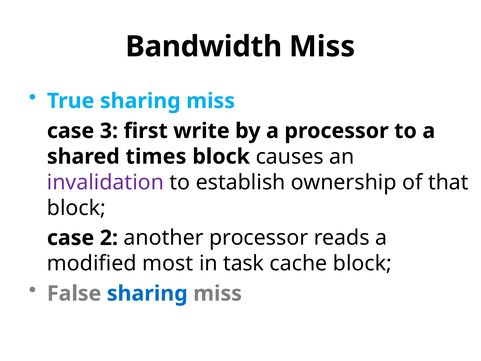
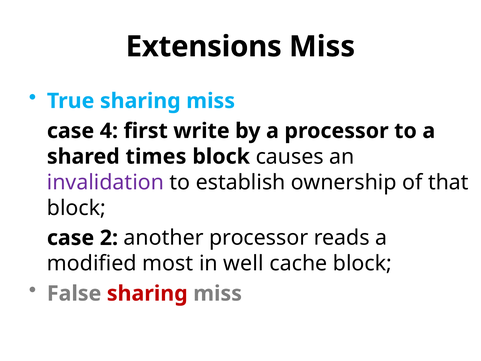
Bandwidth: Bandwidth -> Extensions
3: 3 -> 4
task: task -> well
sharing at (147, 293) colour: blue -> red
